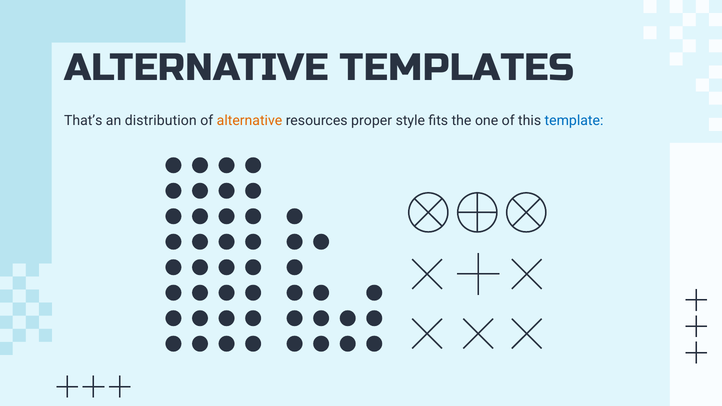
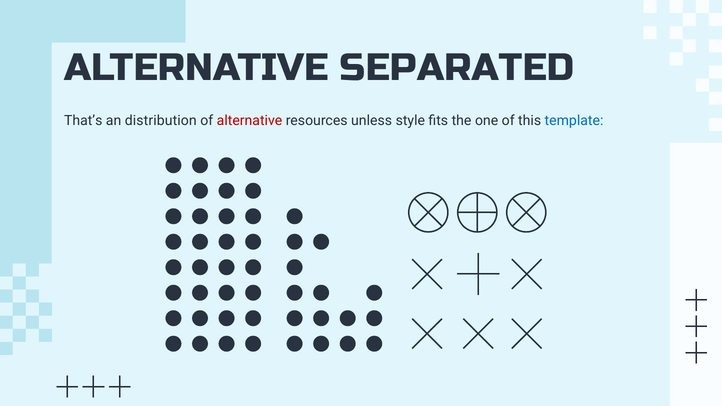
TEMPLATES: TEMPLATES -> SEPARATED
alternative at (250, 120) colour: orange -> red
proper: proper -> unless
